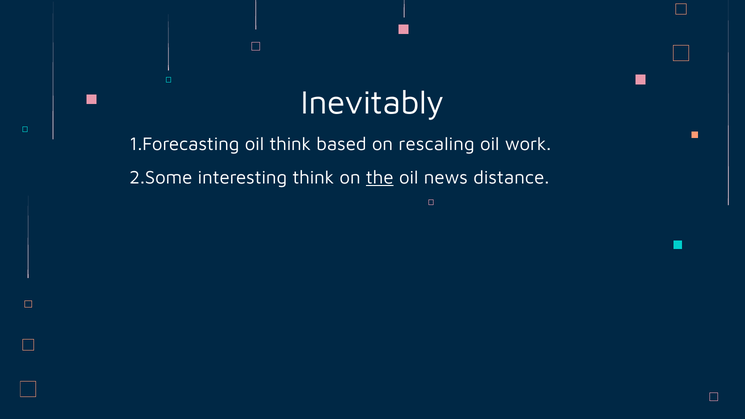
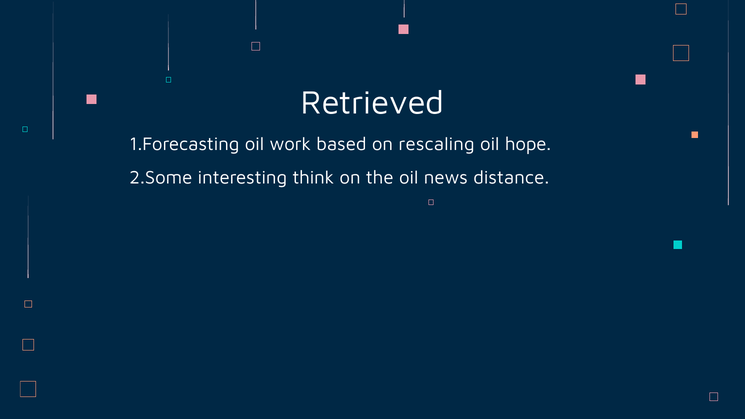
Inevitably: Inevitably -> Retrieved
oil think: think -> work
work: work -> hope
the underline: present -> none
